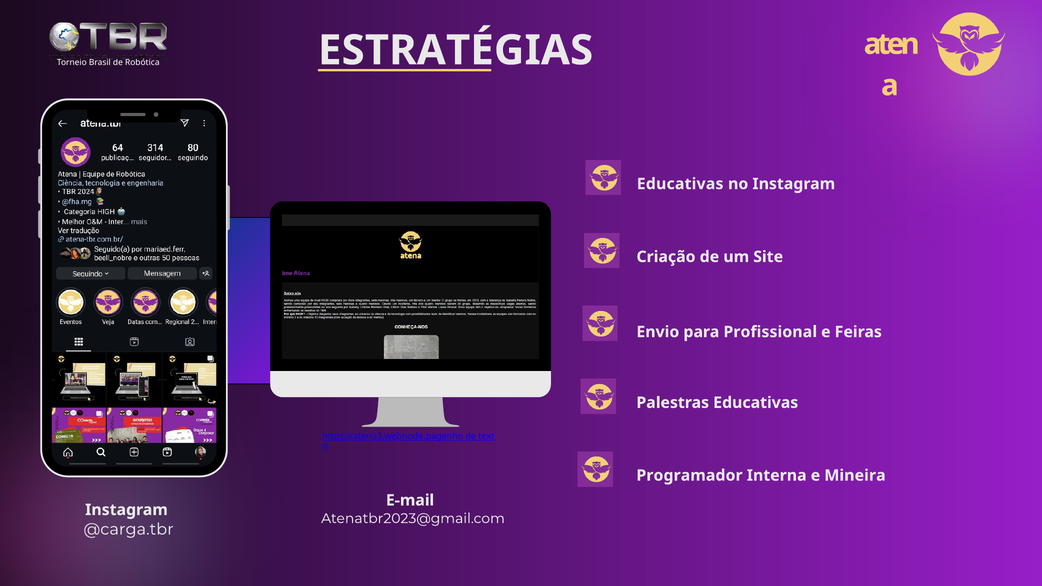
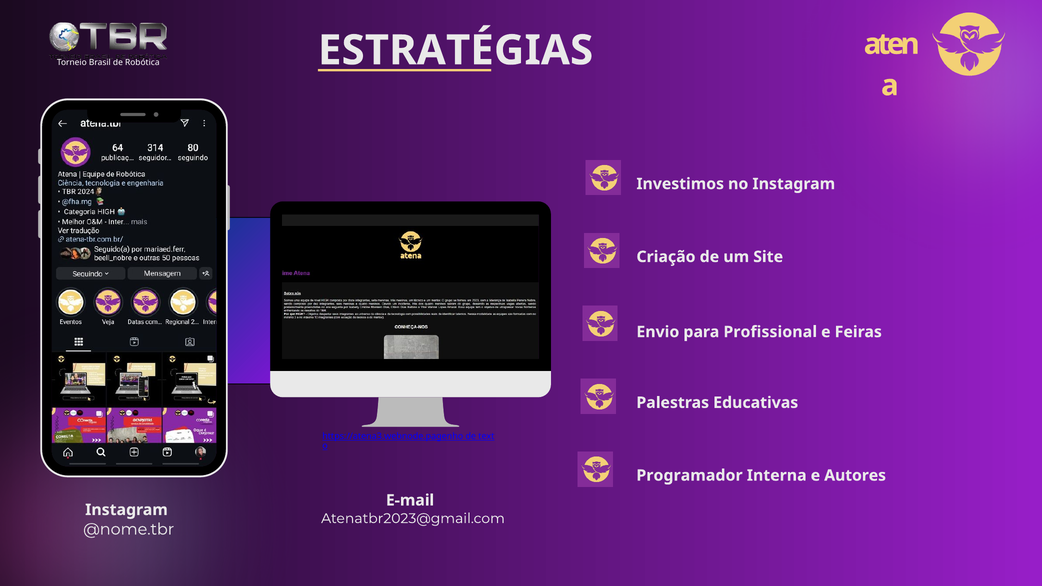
Educativas at (680, 184): Educativas -> Investimos
Mineira: Mineira -> Autores
@carga.tbr: @carga.tbr -> @nome.tbr
